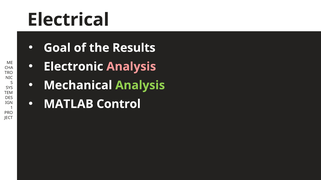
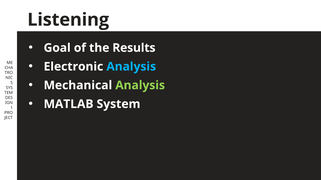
Electrical: Electrical -> Listening
Analysis at (131, 67) colour: pink -> light blue
Control: Control -> System
